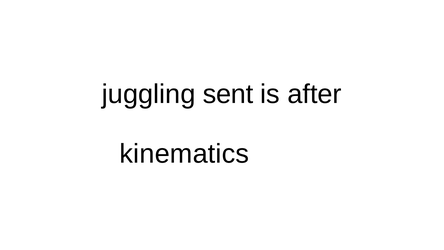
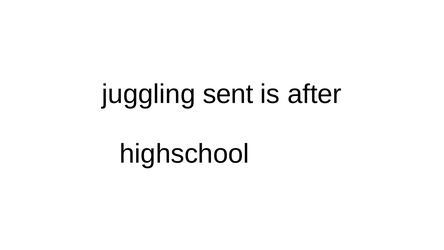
kinematics: kinematics -> highschool
